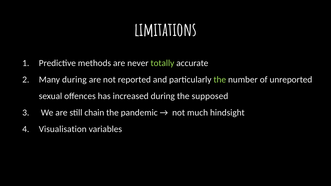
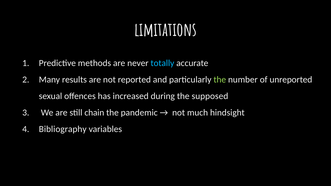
totally colour: light green -> light blue
Many during: during -> results
Visualisation: Visualisation -> Bibliography
